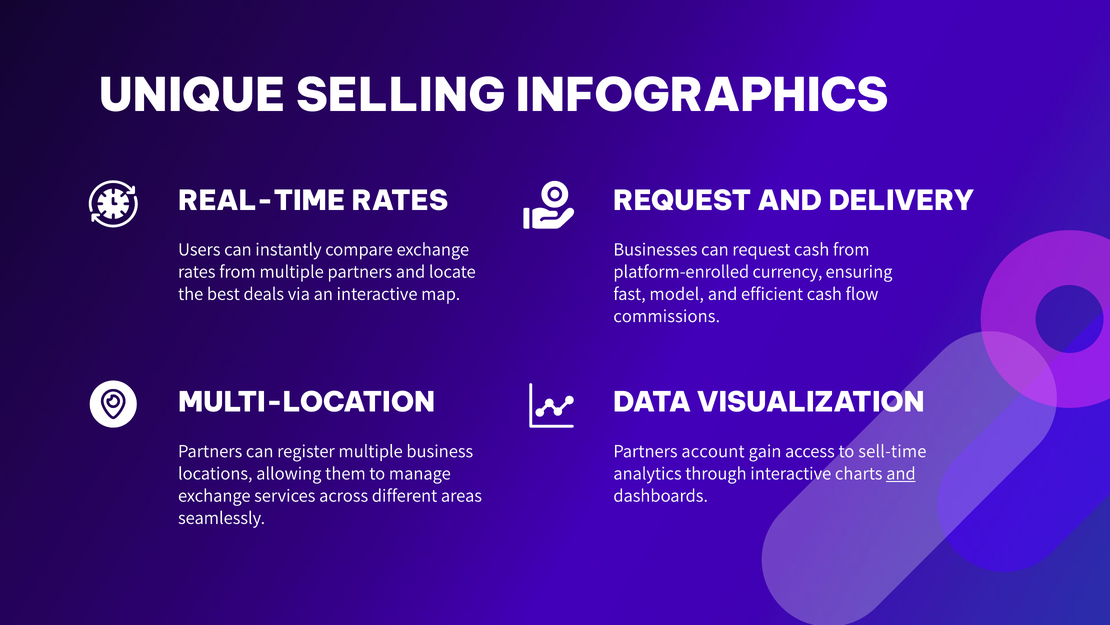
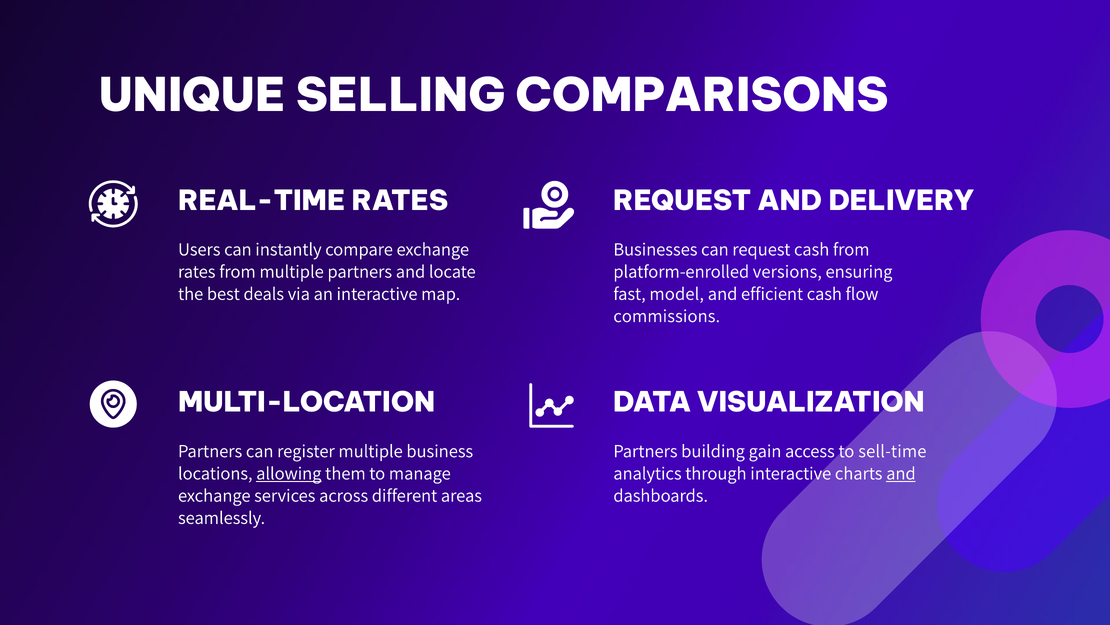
INFOGRAPHICS: INFOGRAPHICS -> COMPARISONS
currency: currency -> versions
account: account -> building
allowing underline: none -> present
